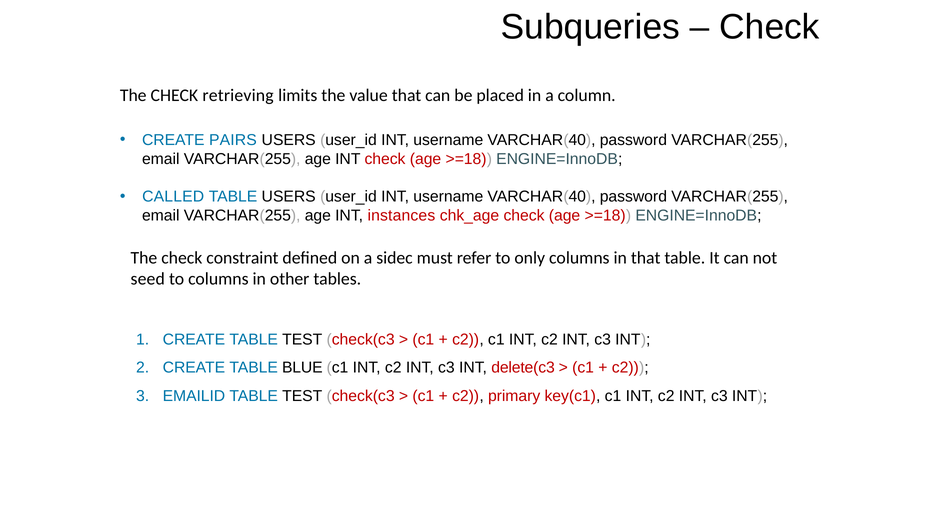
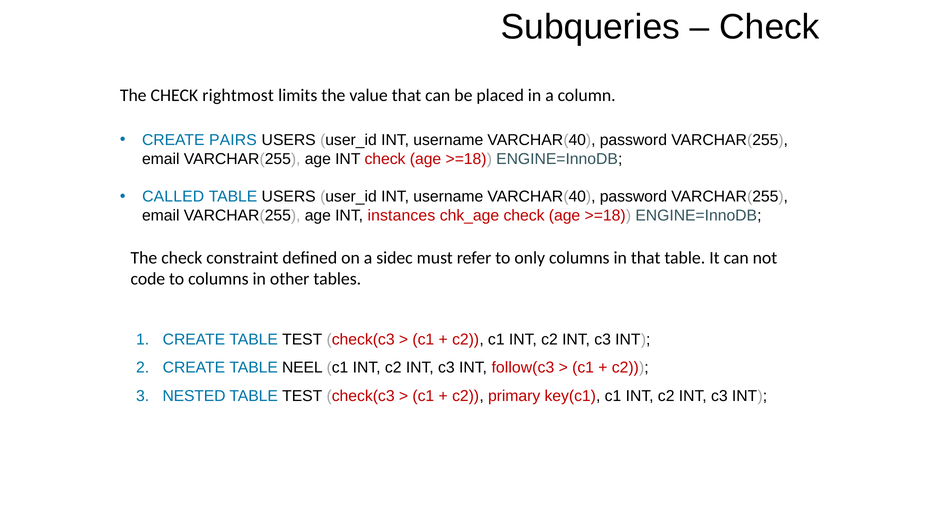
retrieving: retrieving -> rightmost
seed: seed -> code
BLUE: BLUE -> NEEL
delete(c3: delete(c3 -> follow(c3
EMAILID: EMAILID -> NESTED
